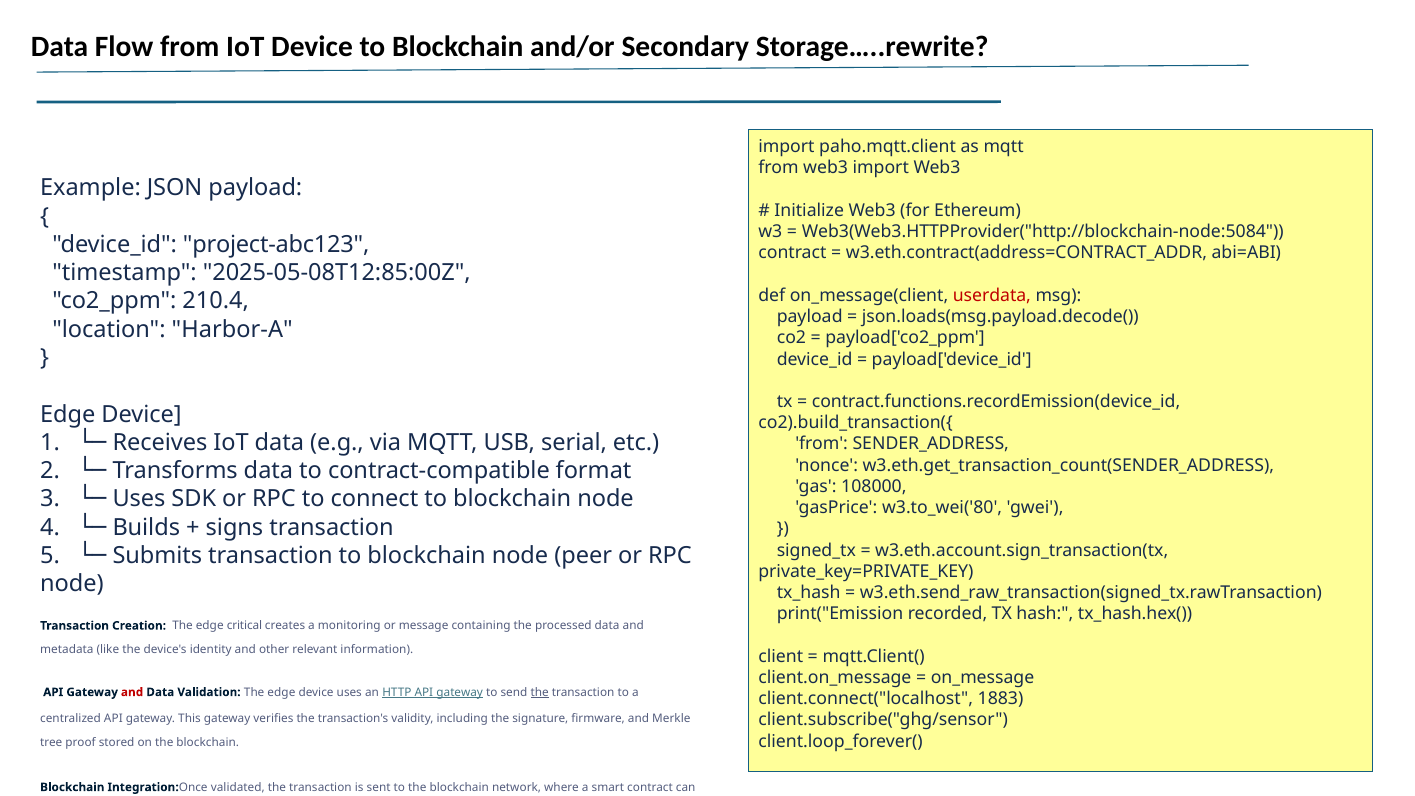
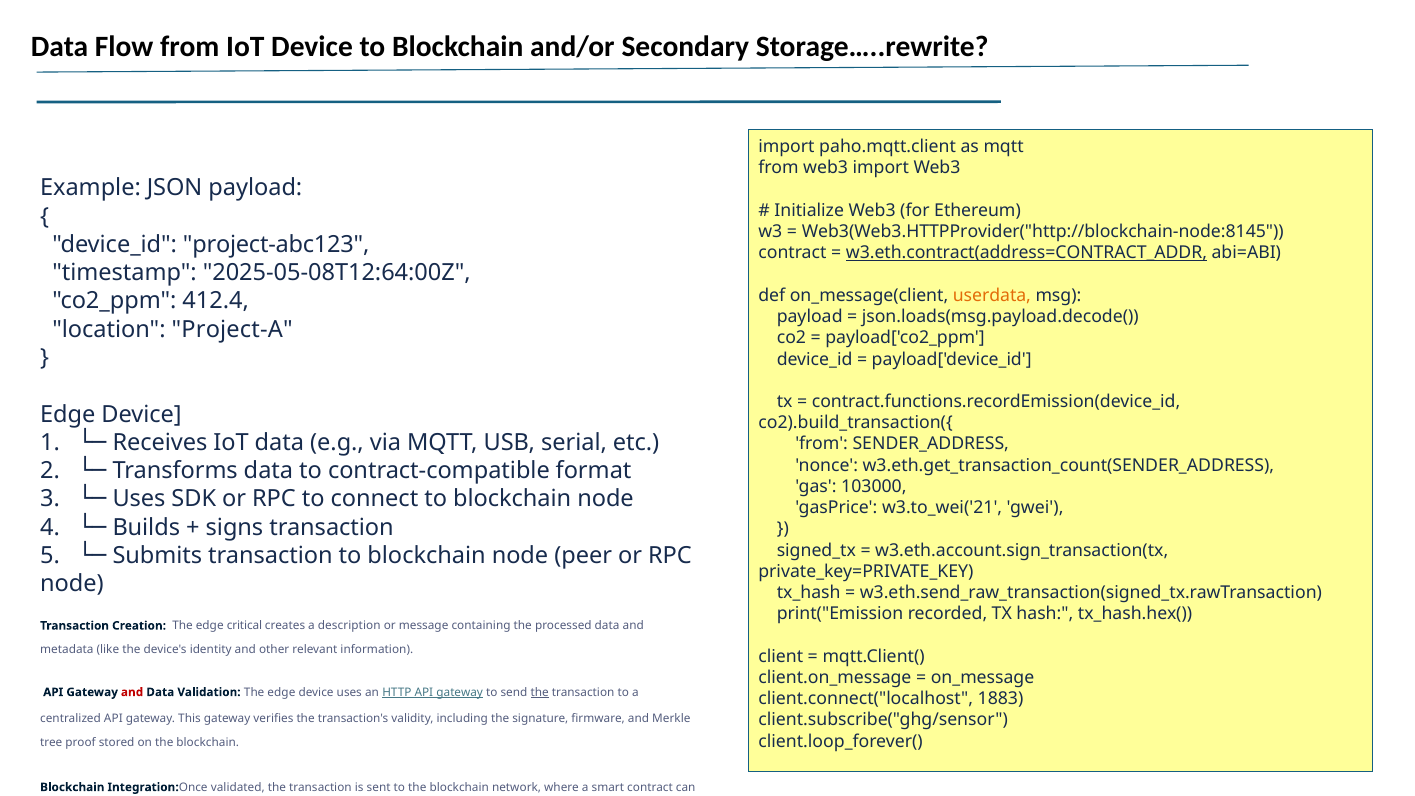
Web3(Web3.HTTPProvider("http://blockchain-node:5084: Web3(Web3.HTTPProvider("http://blockchain-node:5084 -> Web3(Web3.HTTPProvider("http://blockchain-node:8145
w3.eth.contract(address=CONTRACT_ADDR underline: none -> present
2025-05-08T12:85:00Z: 2025-05-08T12:85:00Z -> 2025-05-08T12:64:00Z
userdata colour: red -> orange
210.4: 210.4 -> 412.4
Harbor-A: Harbor-A -> Project-A
108000: 108000 -> 103000
w3.to_wei('80: w3.to_wei('80 -> w3.to_wei('21
monitoring: monitoring -> description
